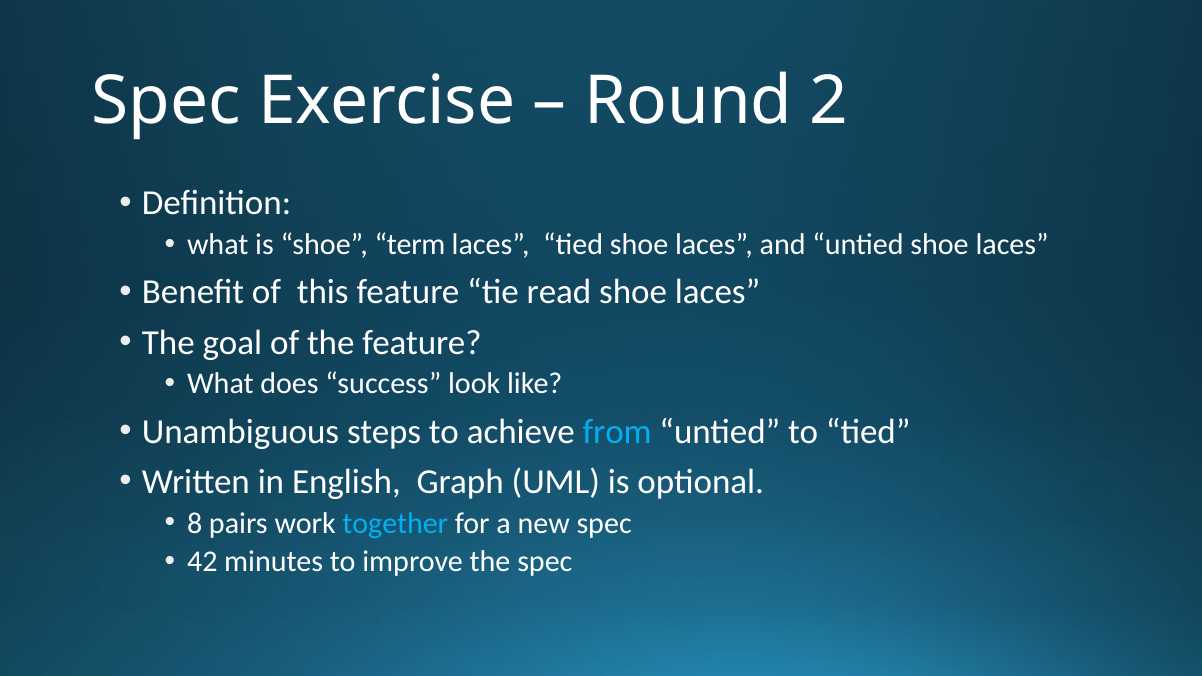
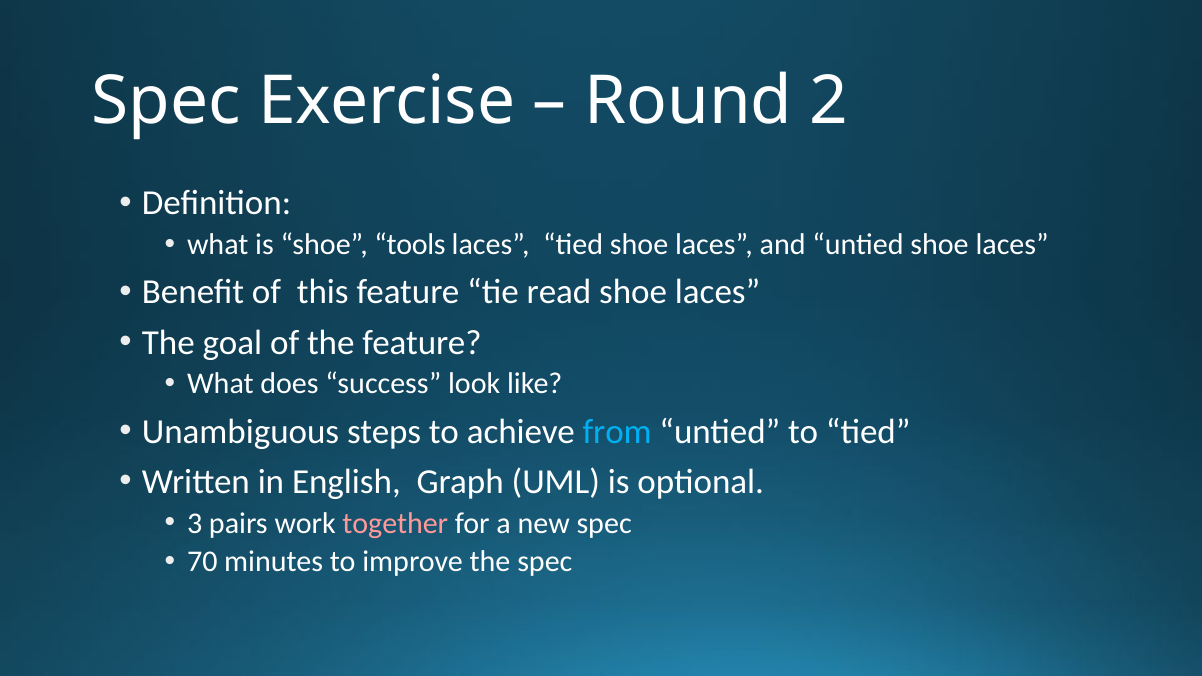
term: term -> tools
8: 8 -> 3
together colour: light blue -> pink
42: 42 -> 70
